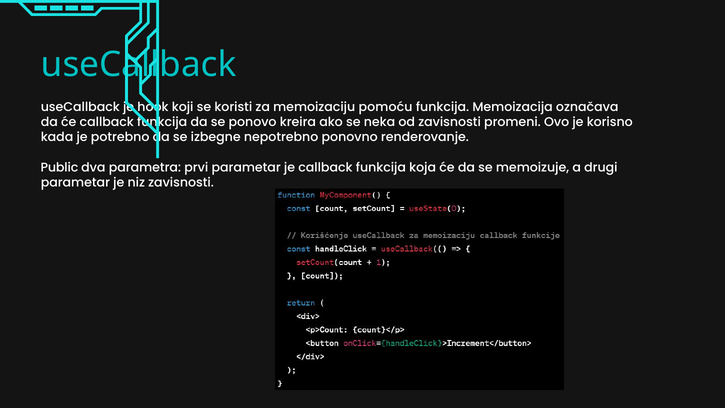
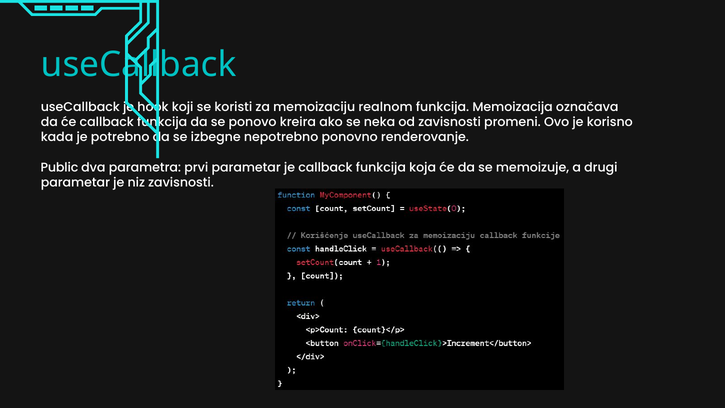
pomoću: pomoću -> realnom
